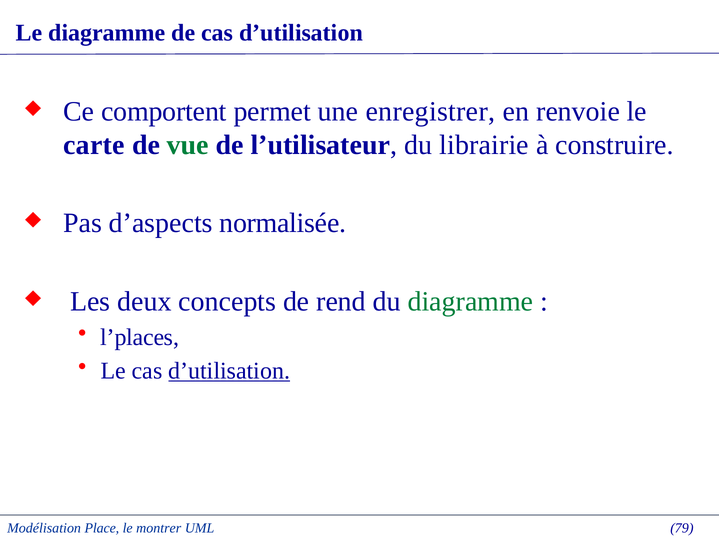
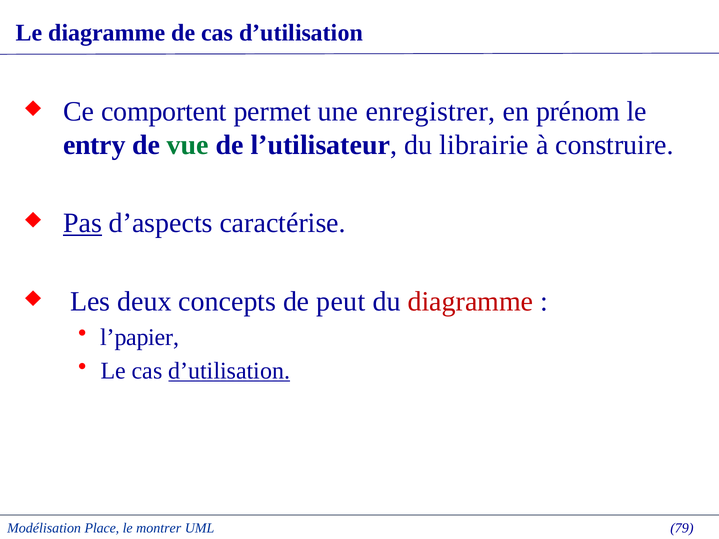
renvoie: renvoie -> prénom
carte: carte -> entry
Pas underline: none -> present
normalisée: normalisée -> caractérise
rend: rend -> peut
diagramme at (470, 302) colour: green -> red
l’places: l’places -> l’papier
